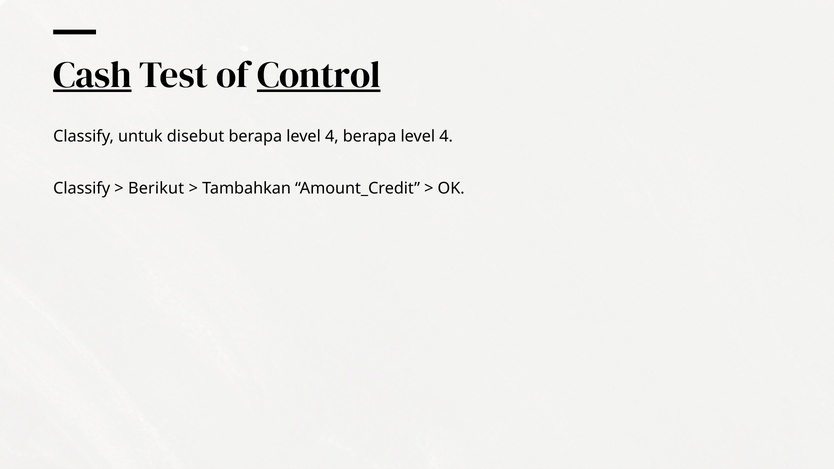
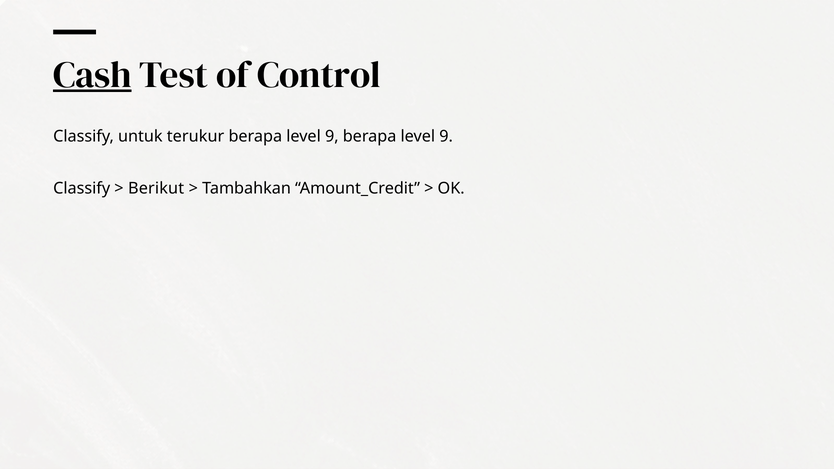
Control underline: present -> none
disebut: disebut -> terukur
4 at (332, 137): 4 -> 9
4 at (446, 137): 4 -> 9
